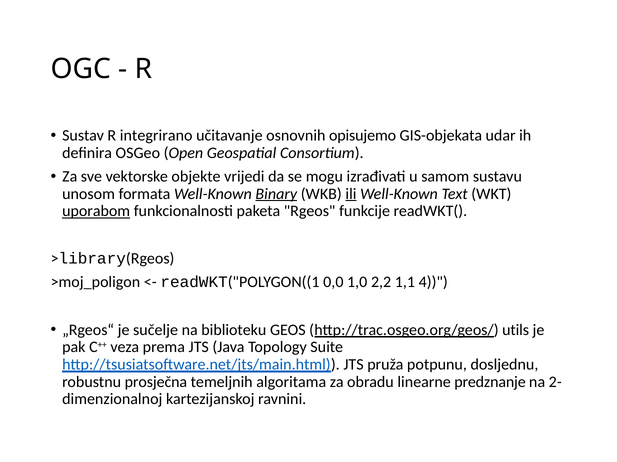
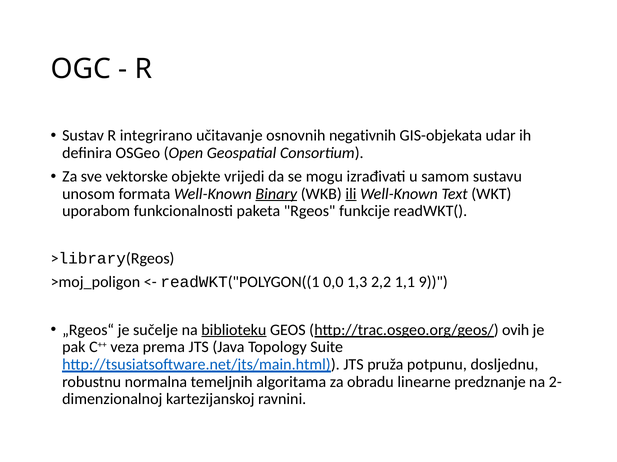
opisujemo: opisujemo -> negativnih
uporabom underline: present -> none
1,0: 1,0 -> 1,3
4: 4 -> 9
biblioteku underline: none -> present
utils: utils -> ovih
prosječna: prosječna -> normalna
